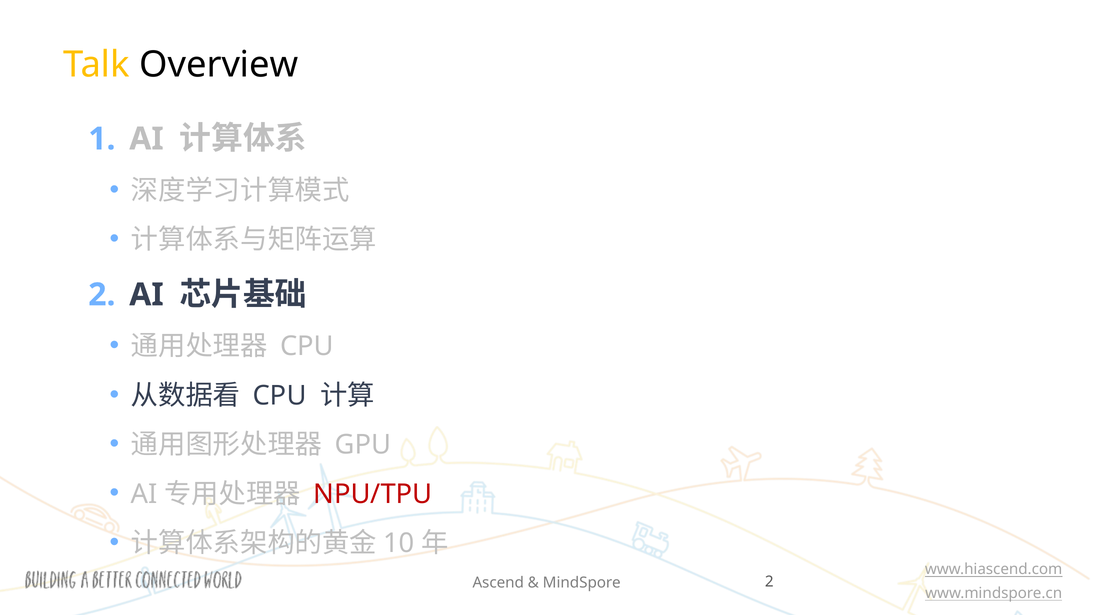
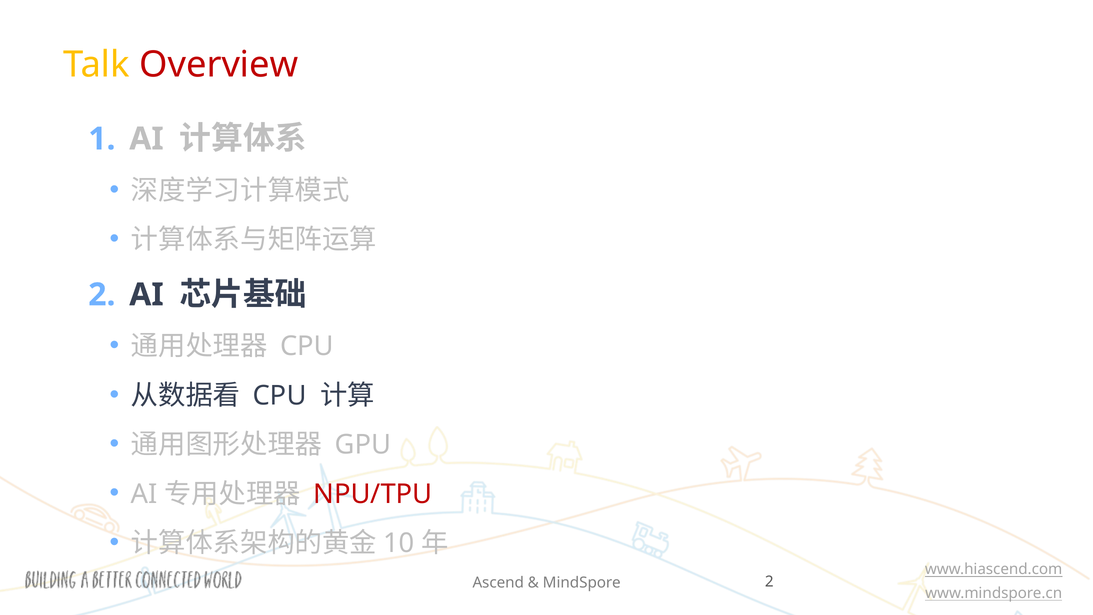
Overview colour: black -> red
